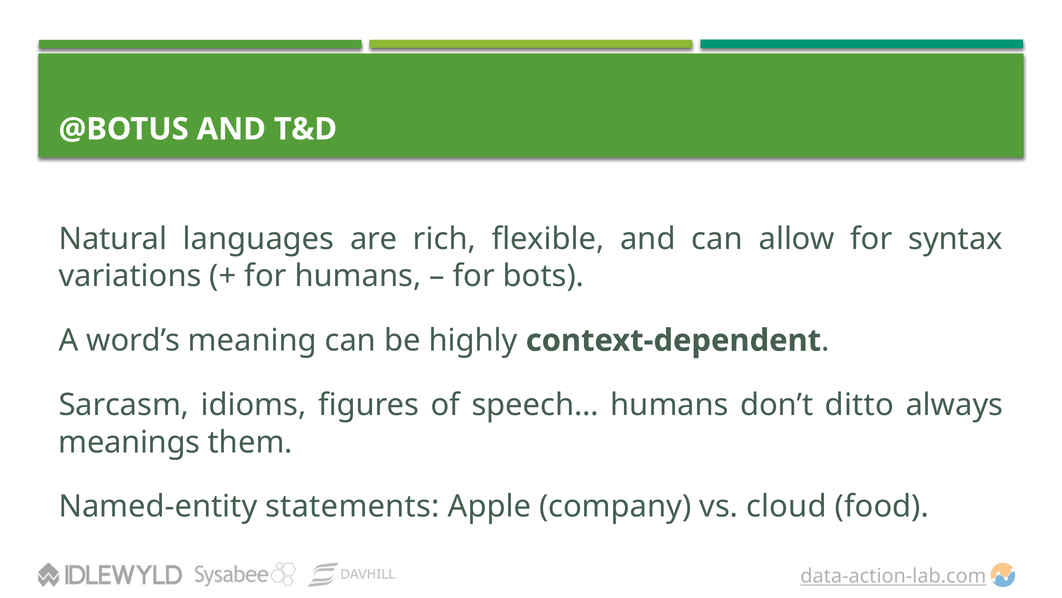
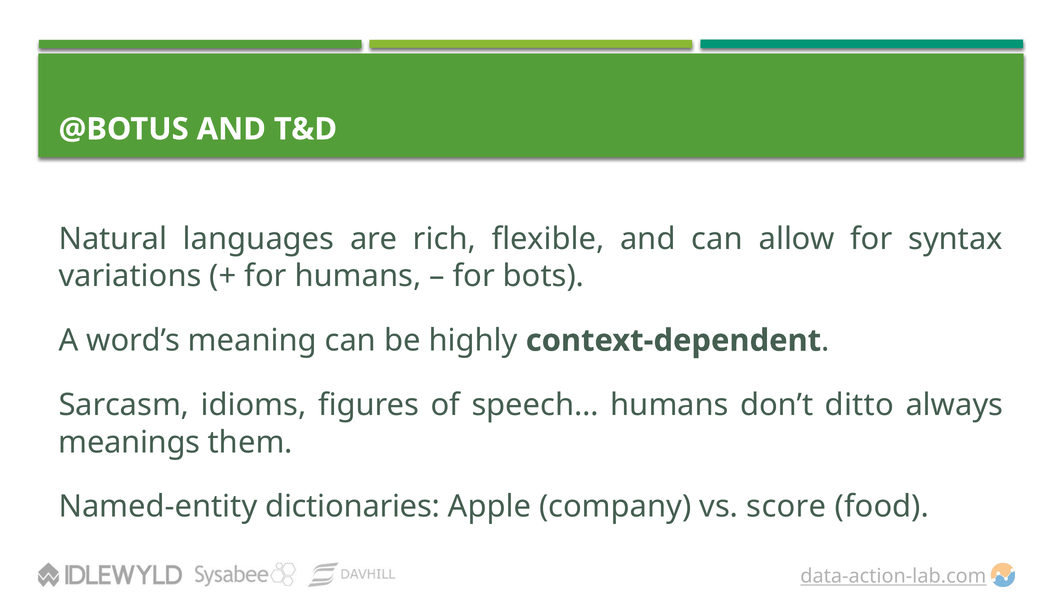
statements: statements -> dictionaries
cloud: cloud -> score
